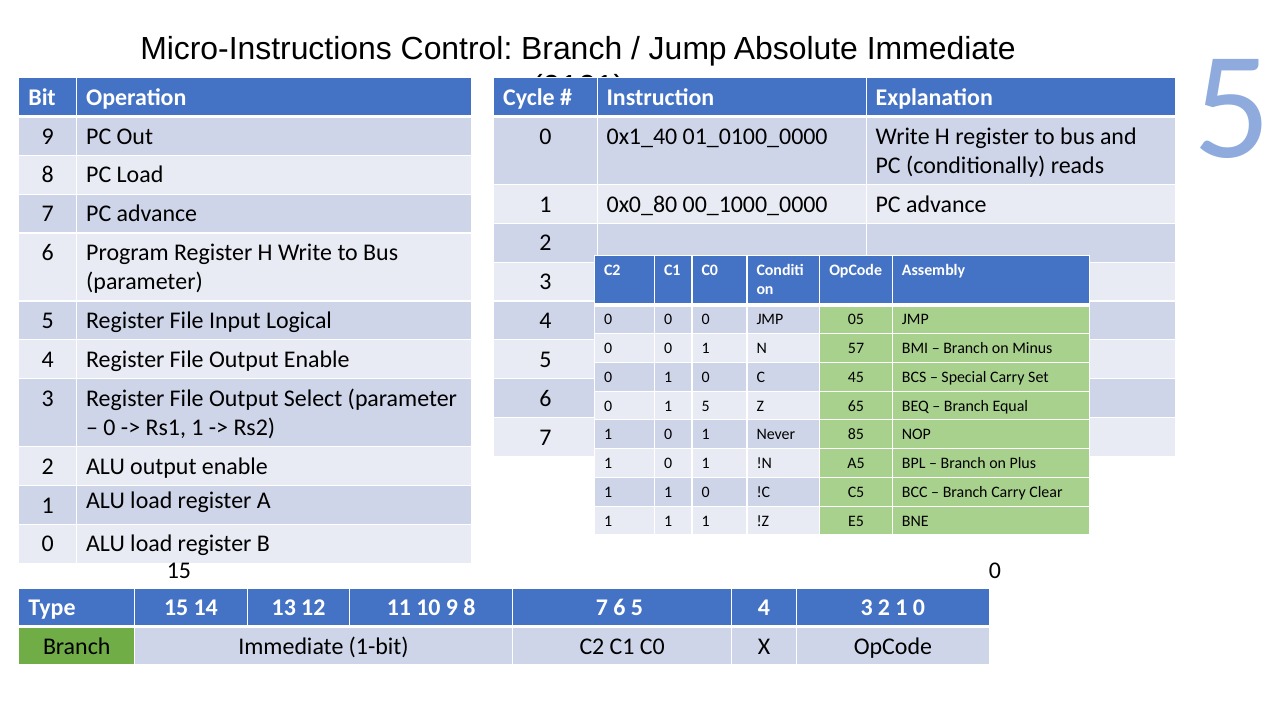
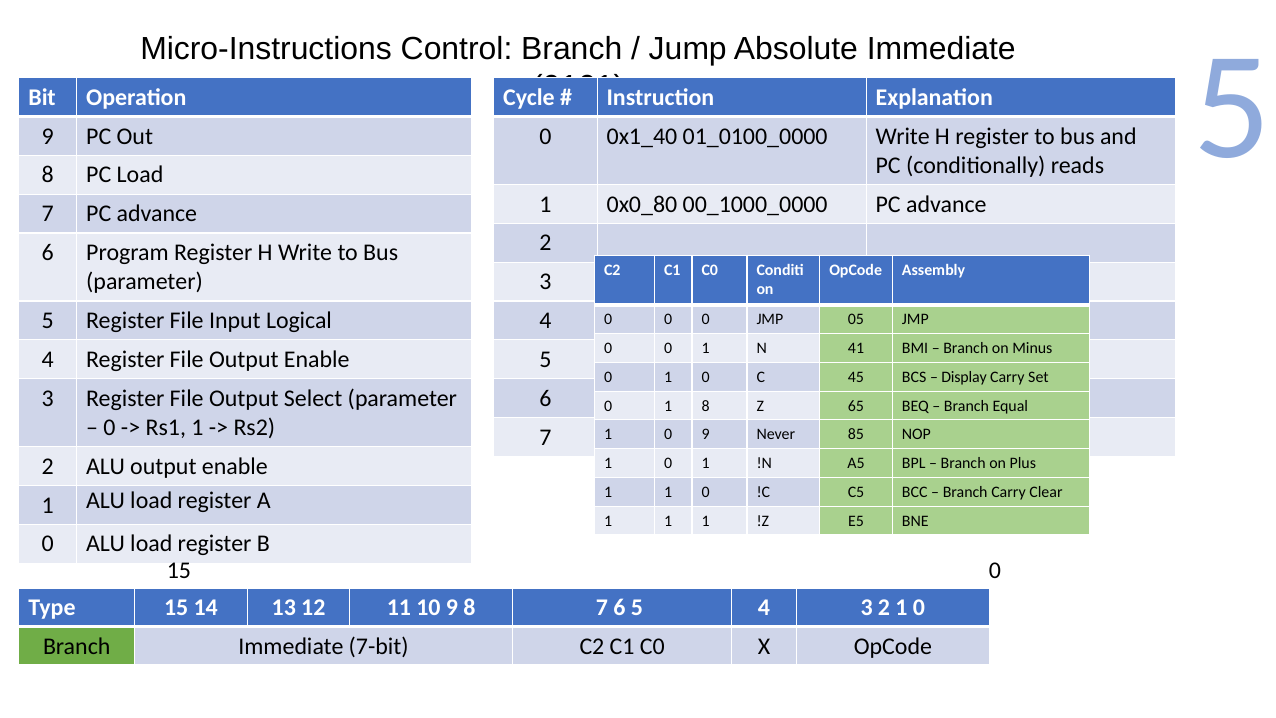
57: 57 -> 41
Special: Special -> Display
1 5: 5 -> 8
1 at (706, 434): 1 -> 9
1-bit: 1-bit -> 7-bit
